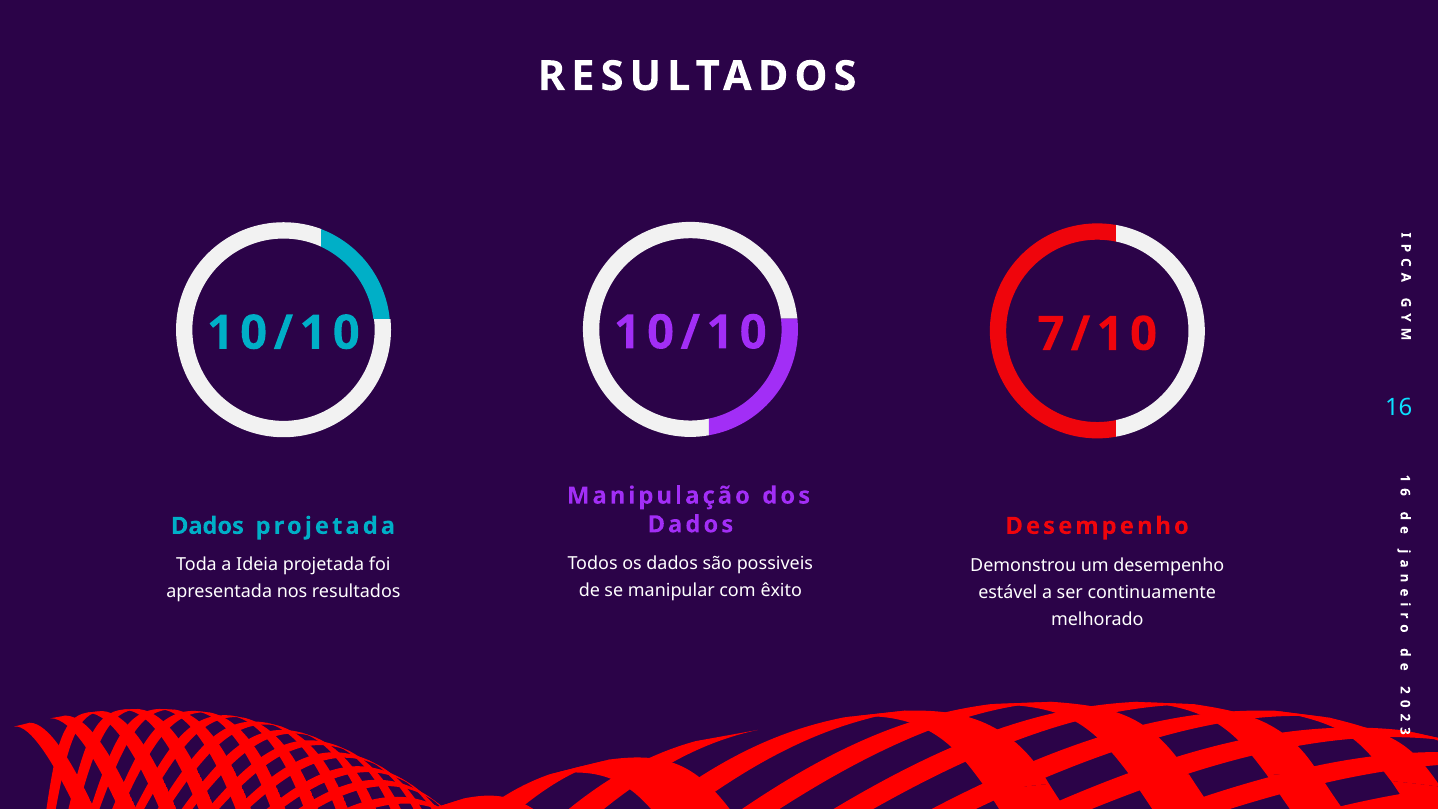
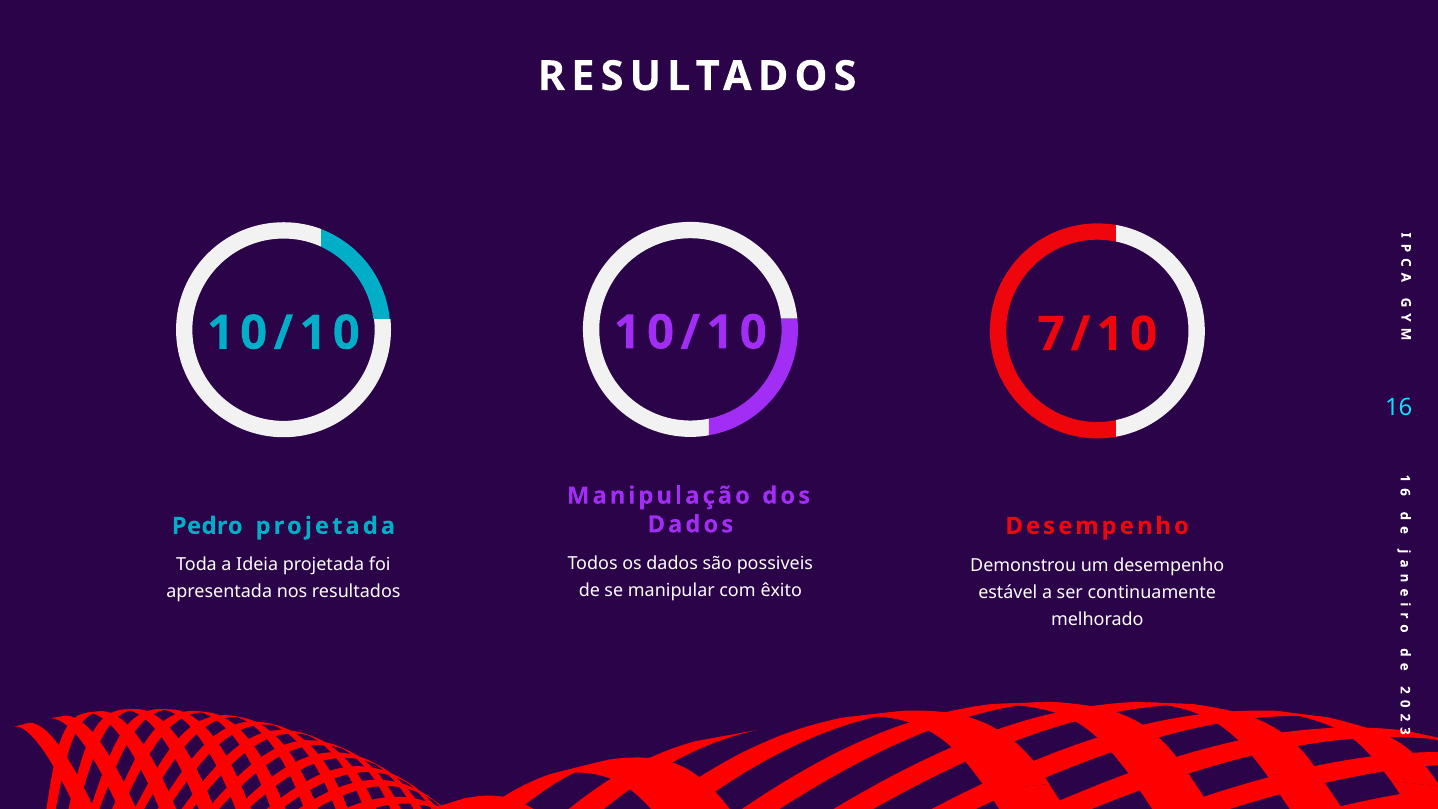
Dados at (207, 526): Dados -> Pedro
